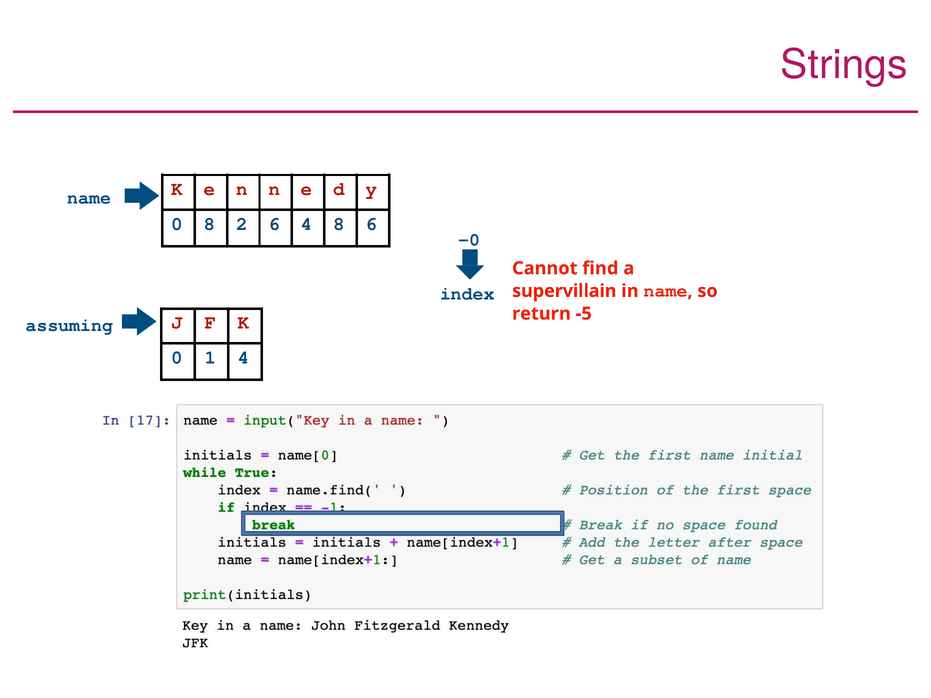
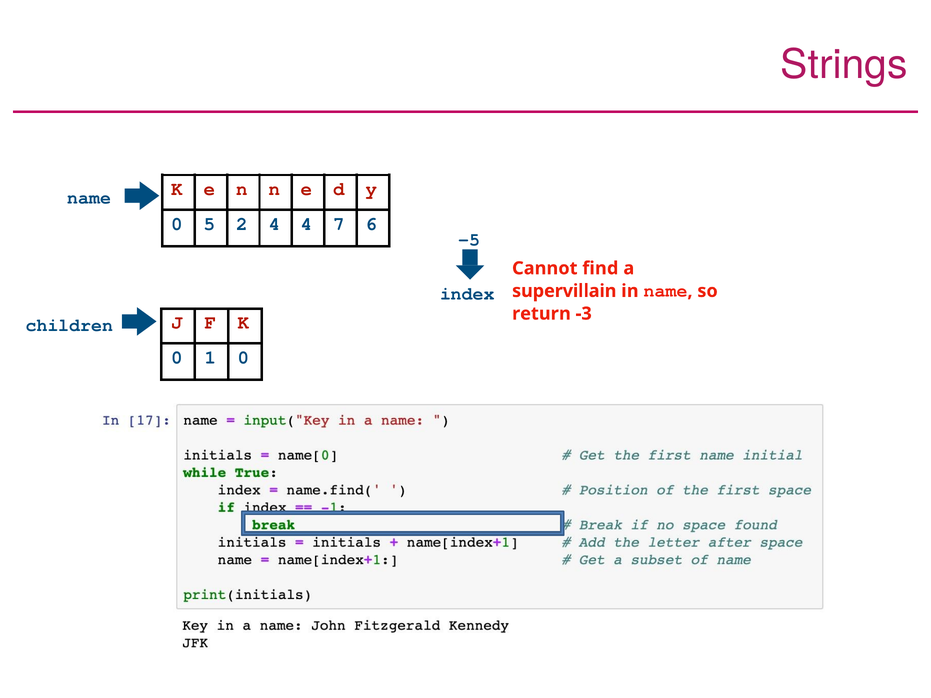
0 8: 8 -> 5
2 6: 6 -> 4
4 8: 8 -> 7
-0: -0 -> -5
-5: -5 -> -3
assuming: assuming -> children
1 4: 4 -> 0
